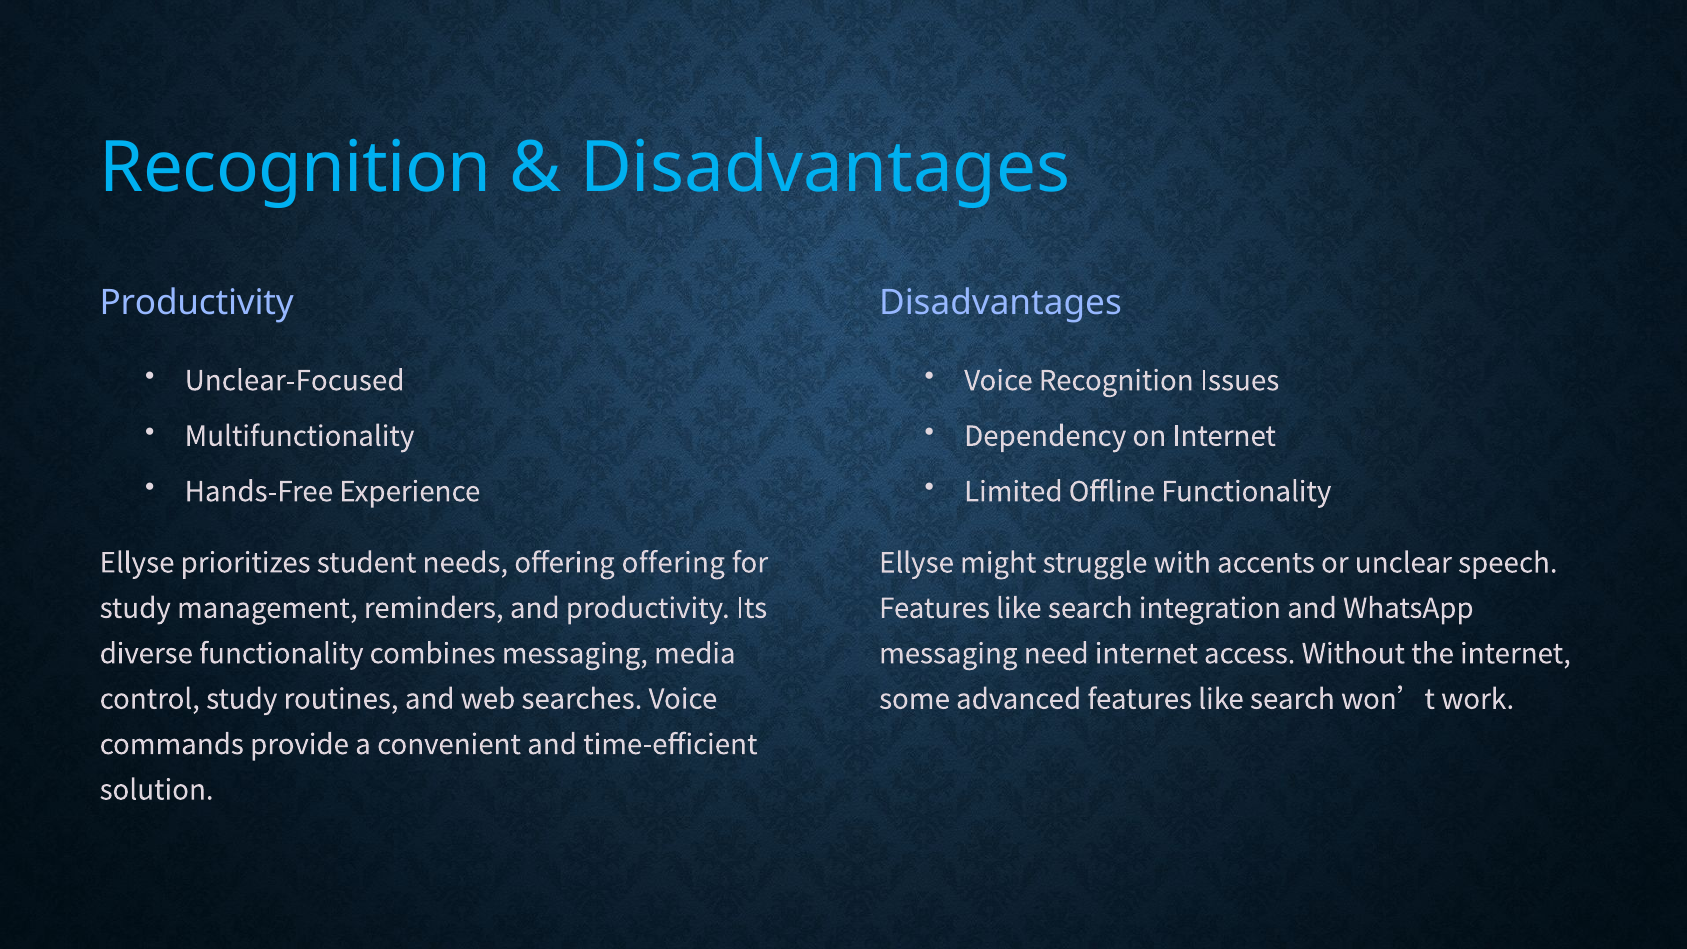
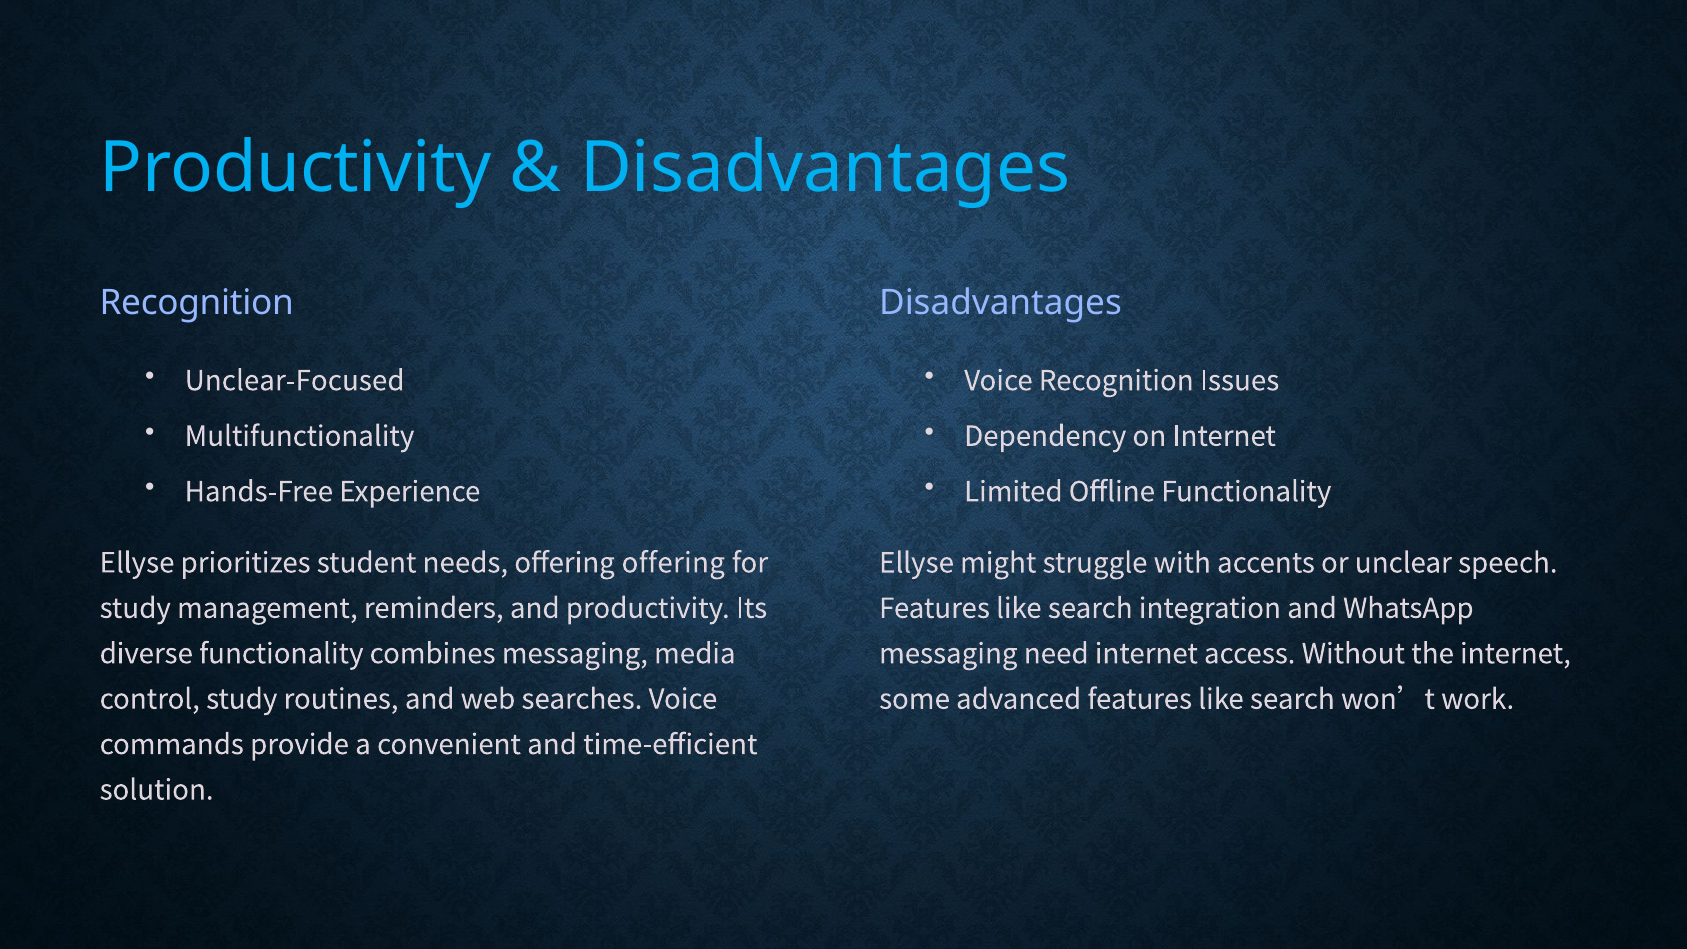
Recognition at (296, 168): Recognition -> Productivity
Productivity at (197, 303): Productivity -> Recognition
